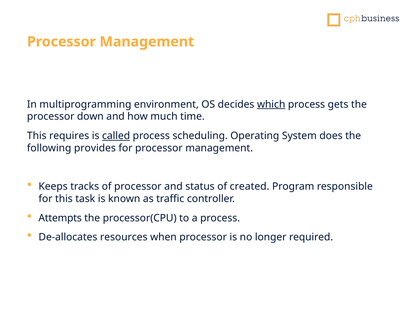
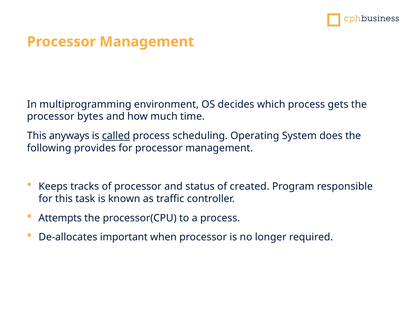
which underline: present -> none
down: down -> bytes
requires: requires -> anyways
resources: resources -> important
